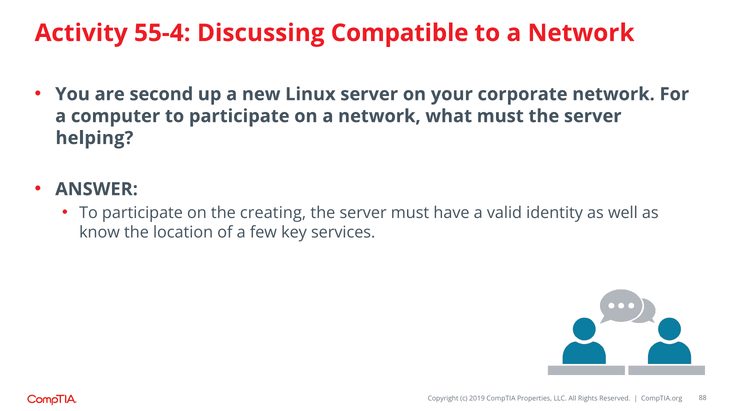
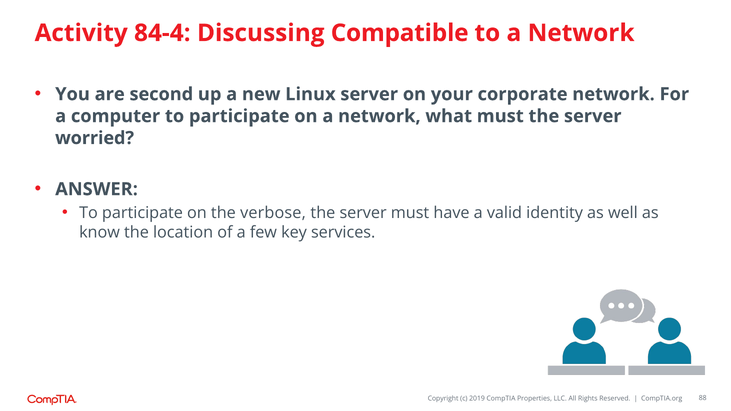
55-4: 55-4 -> 84-4
helping: helping -> worried
creating: creating -> verbose
